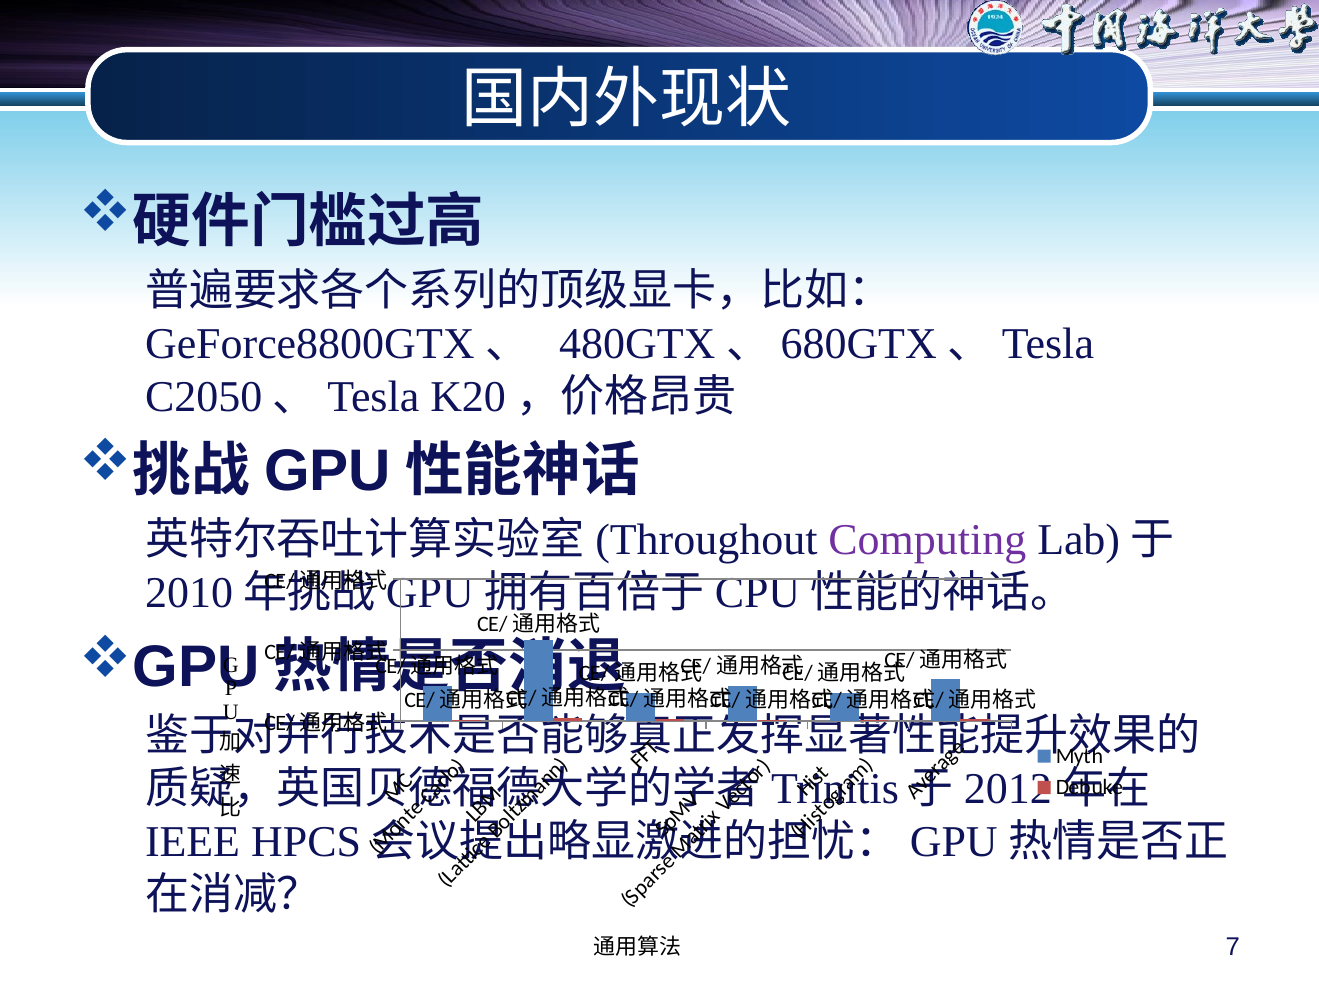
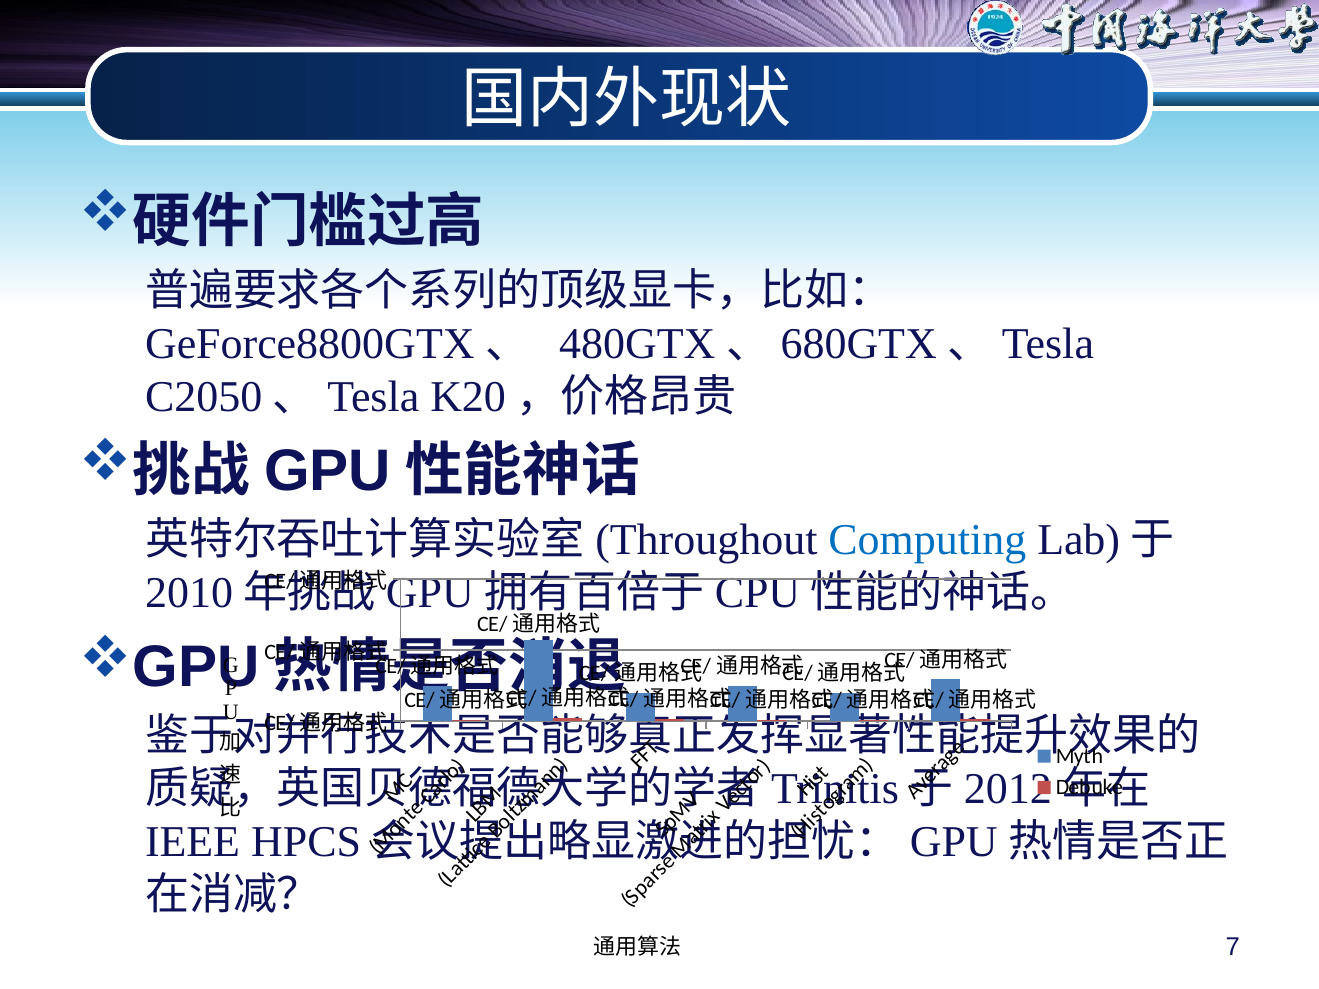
Computing colour: purple -> blue
